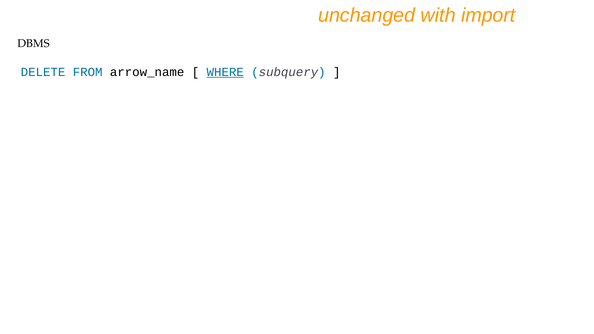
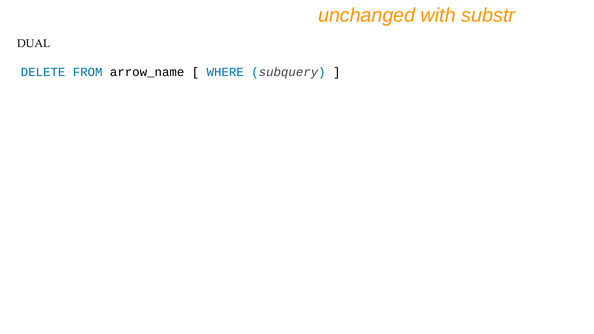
import: import -> substr
DBMS: DBMS -> DUAL
WHERE underline: present -> none
